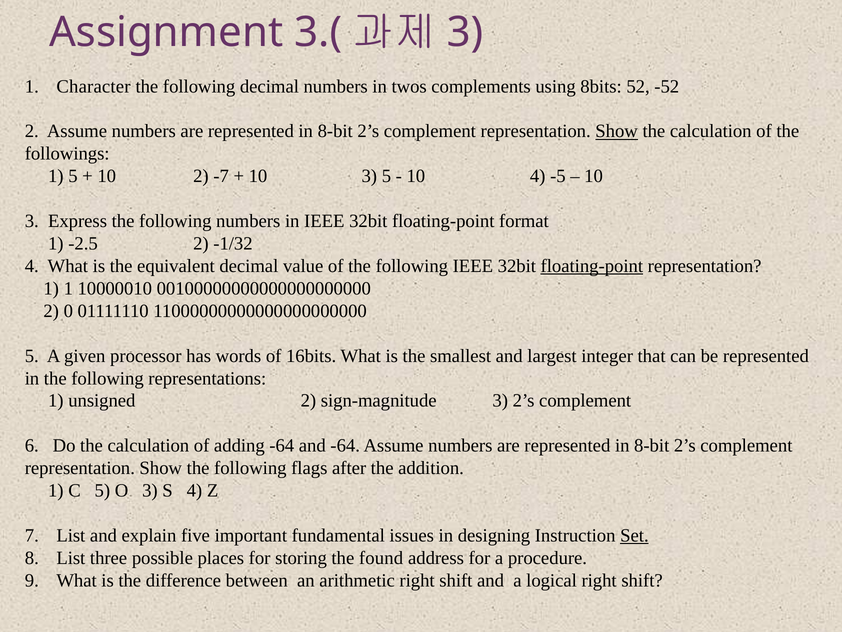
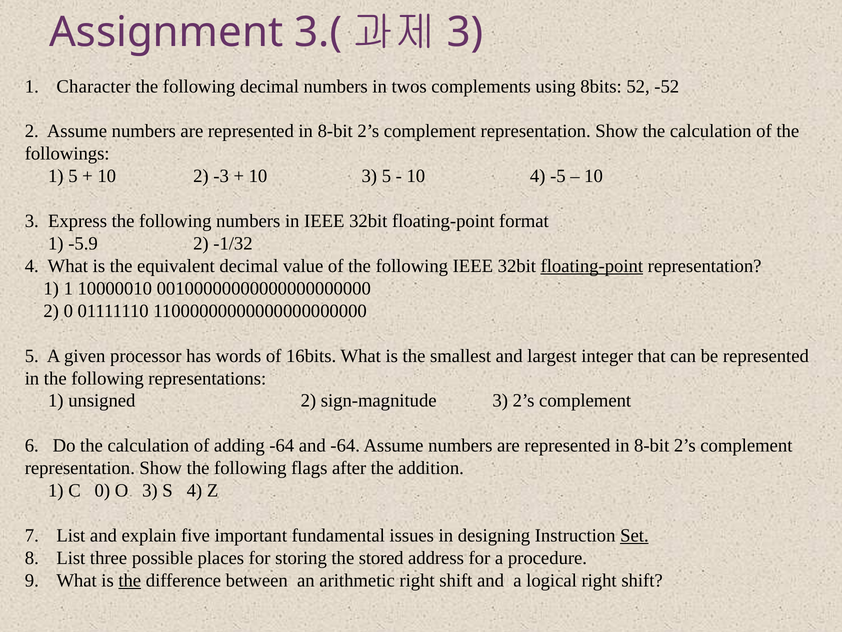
Show at (617, 131) underline: present -> none
-7: -7 -> -3
-2.5: -2.5 -> -5.9
C 5: 5 -> 0
found: found -> stored
the at (130, 580) underline: none -> present
